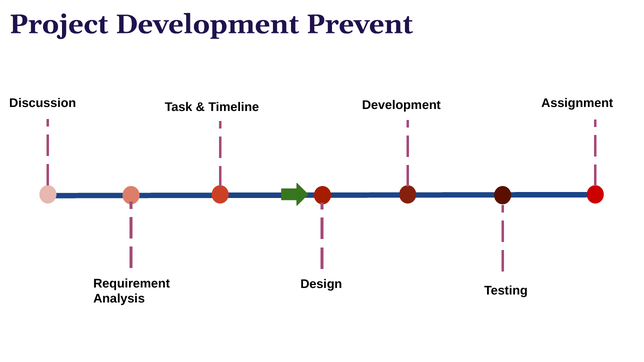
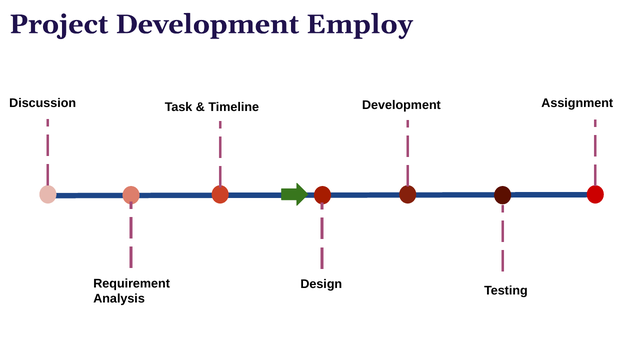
Prevent: Prevent -> Employ
